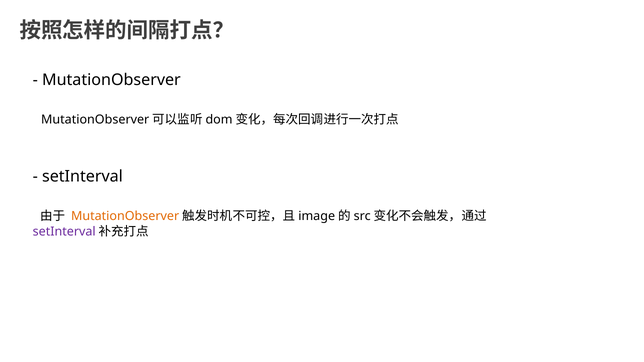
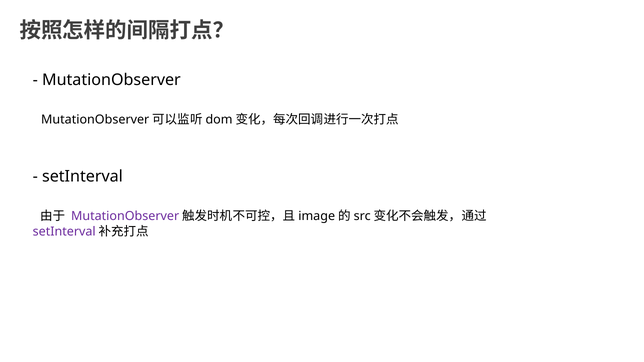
MutationObserver at (125, 216) colour: orange -> purple
